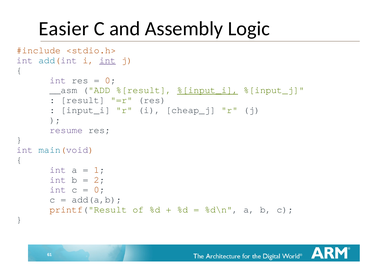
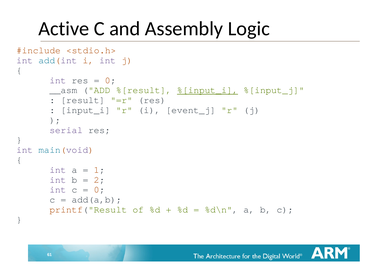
Easier: Easier -> Active
int at (108, 60) underline: present -> none
cheap_j: cheap_j -> event_j
resume: resume -> serial
